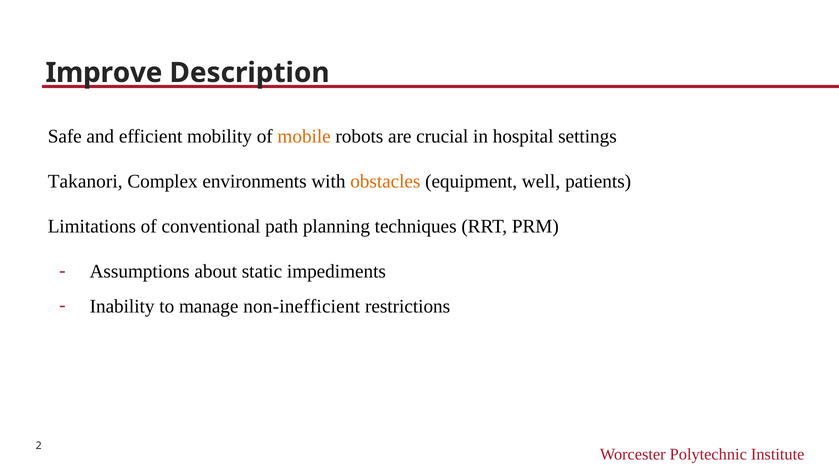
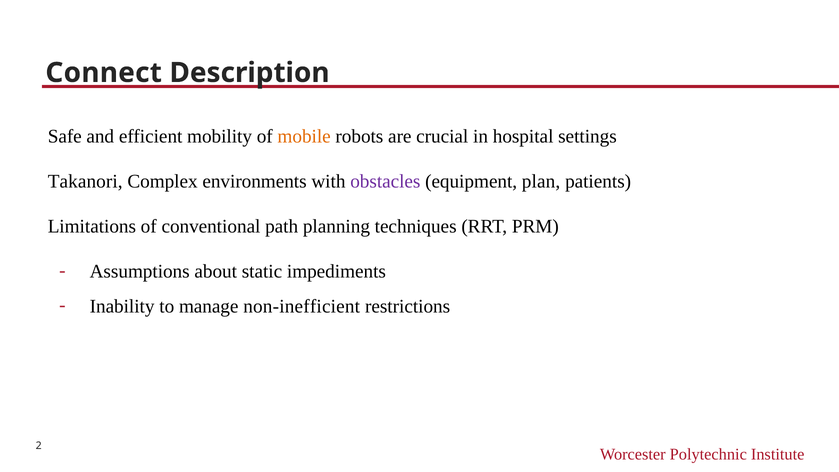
Improve: Improve -> Connect
obstacles colour: orange -> purple
well: well -> plan
